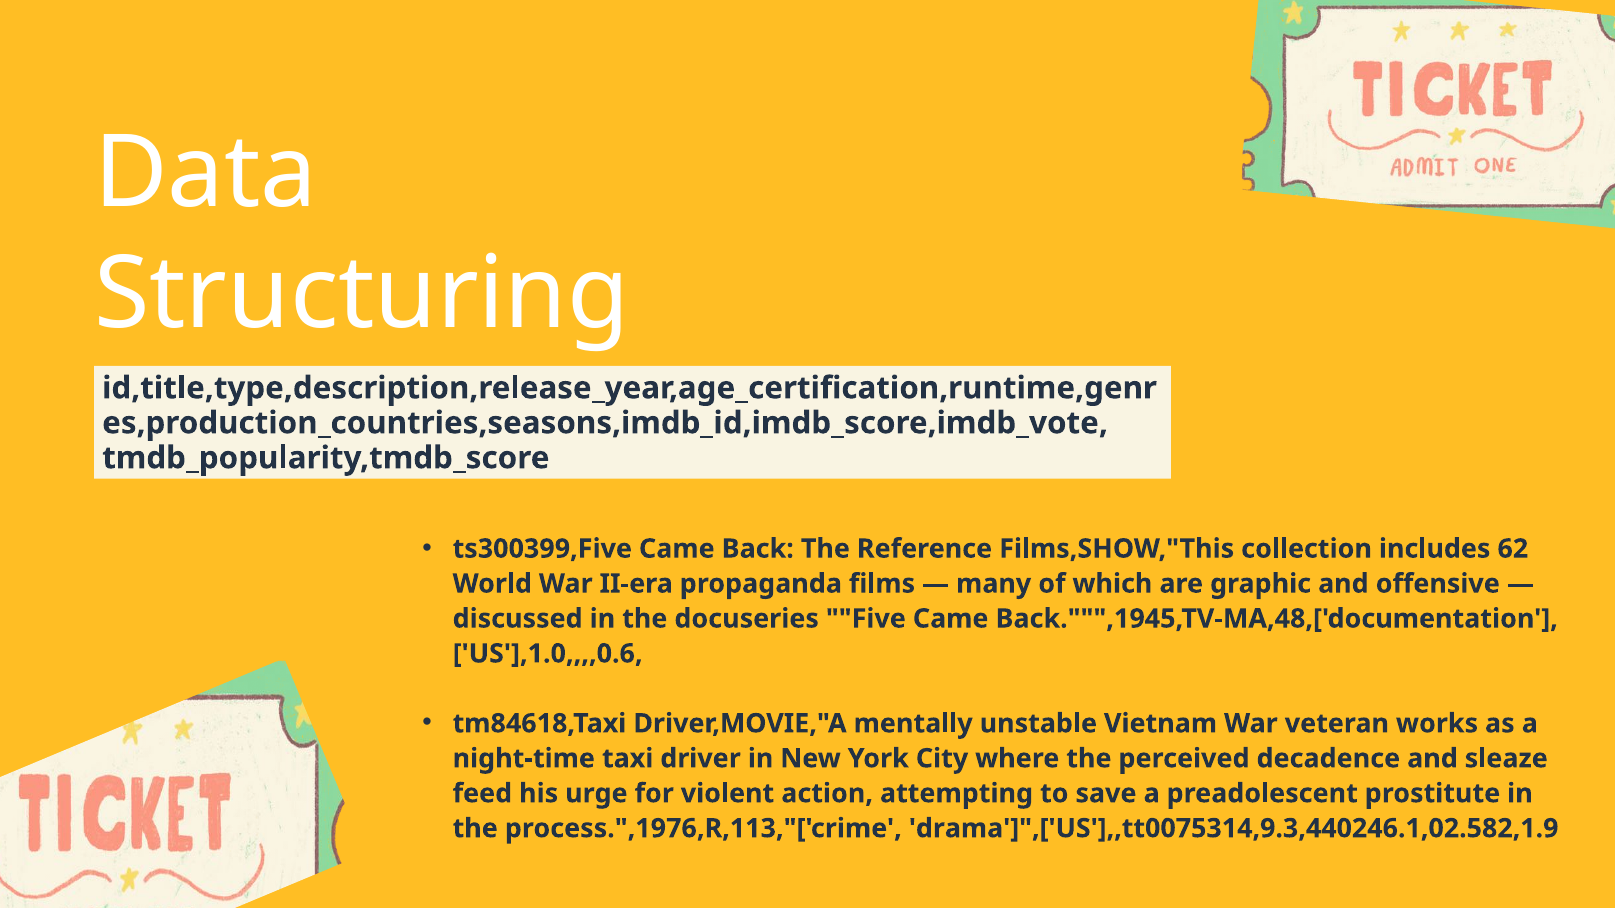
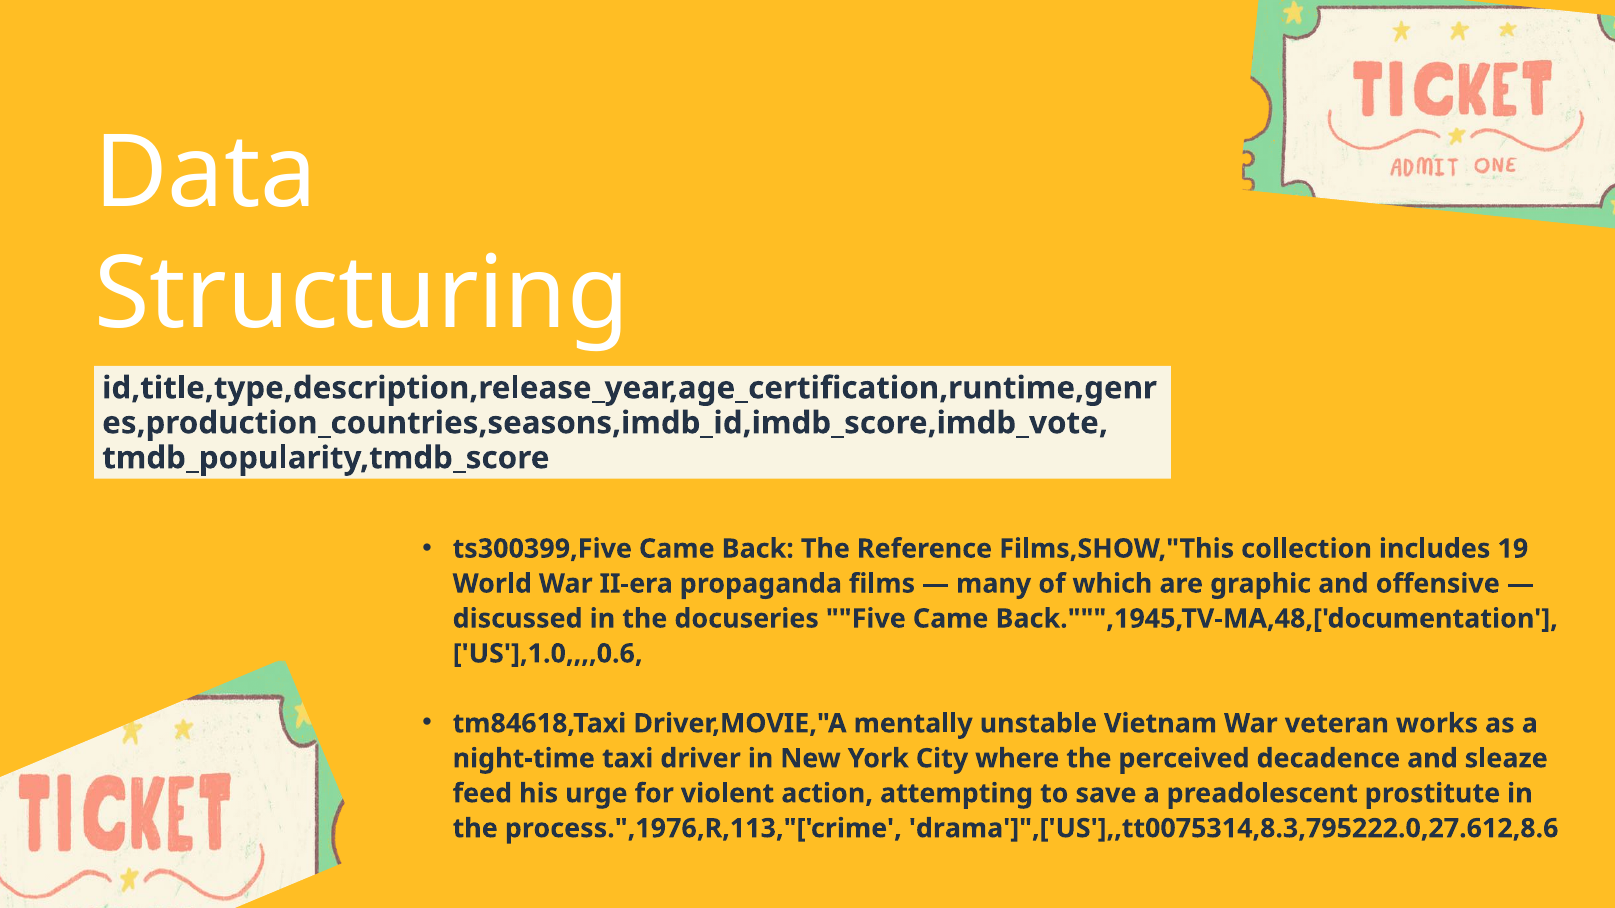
62: 62 -> 19
drama']",['US'],,tt0075314,9.3,440246.1,02.582,1.9: drama']",['US'],,tt0075314,9.3,440246.1,02.582,1.9 -> drama']",['US'],,tt0075314,8.3,795222.0,27.612,8.6
